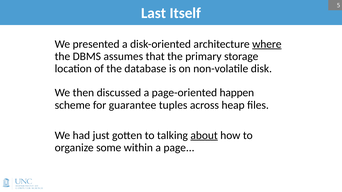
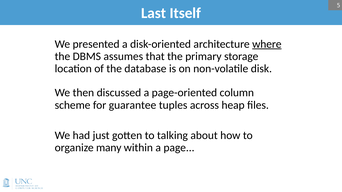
happen: happen -> column
about underline: present -> none
some: some -> many
